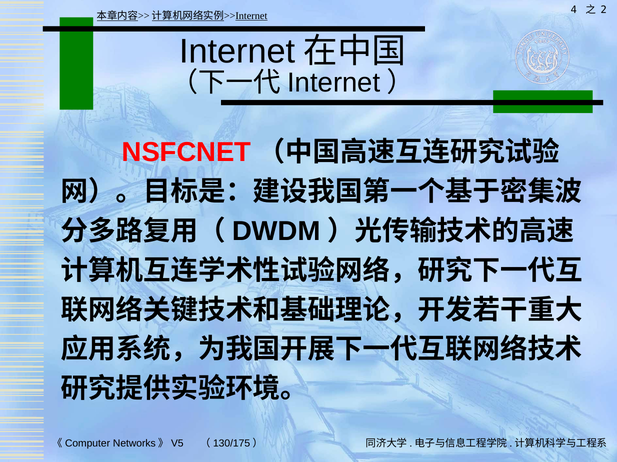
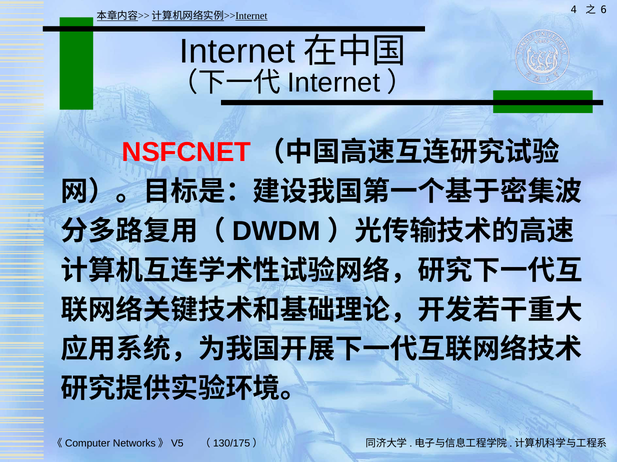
2: 2 -> 6
